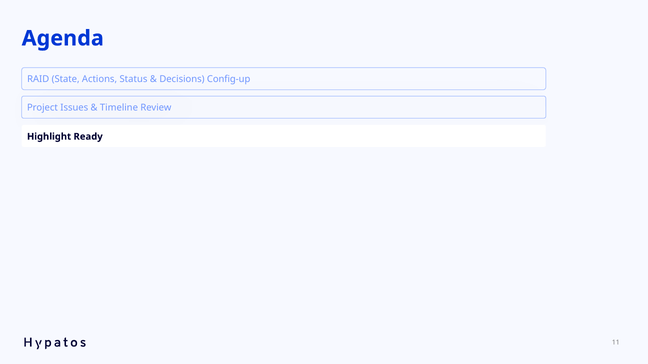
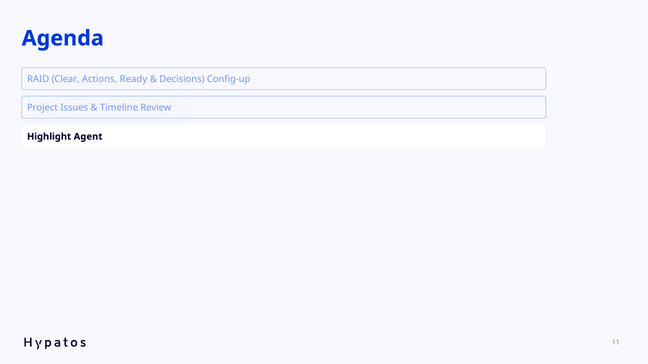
State: State -> Clear
Status: Status -> Ready
Ready: Ready -> Agent
